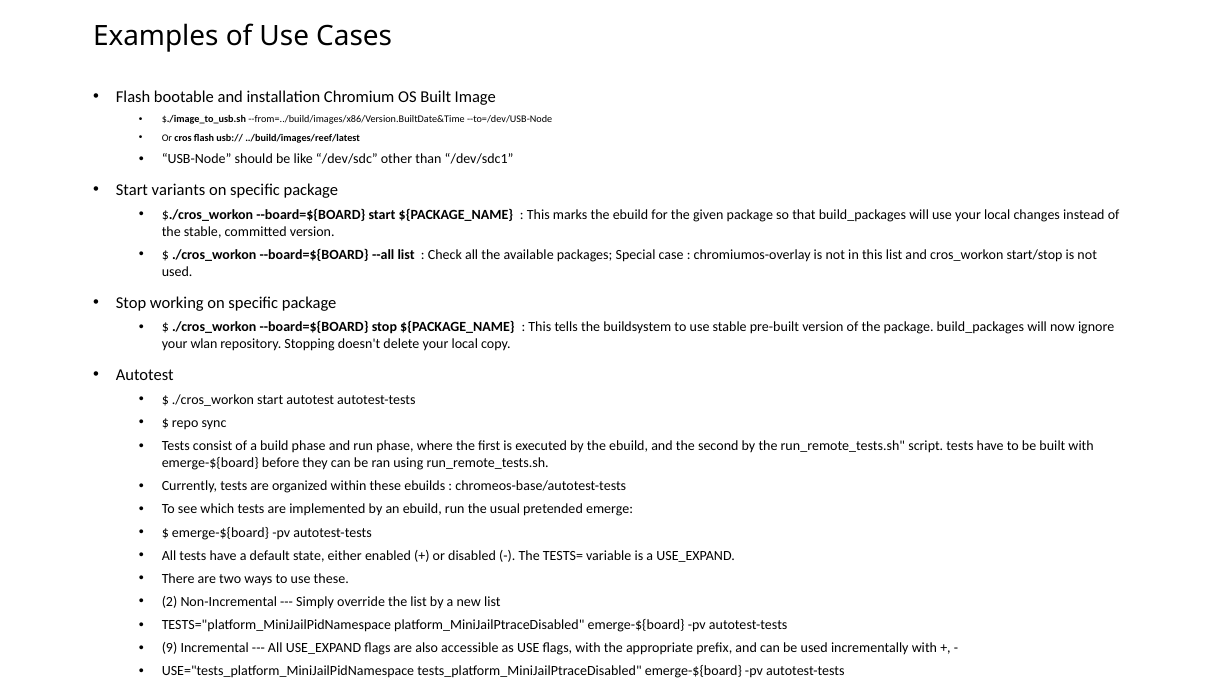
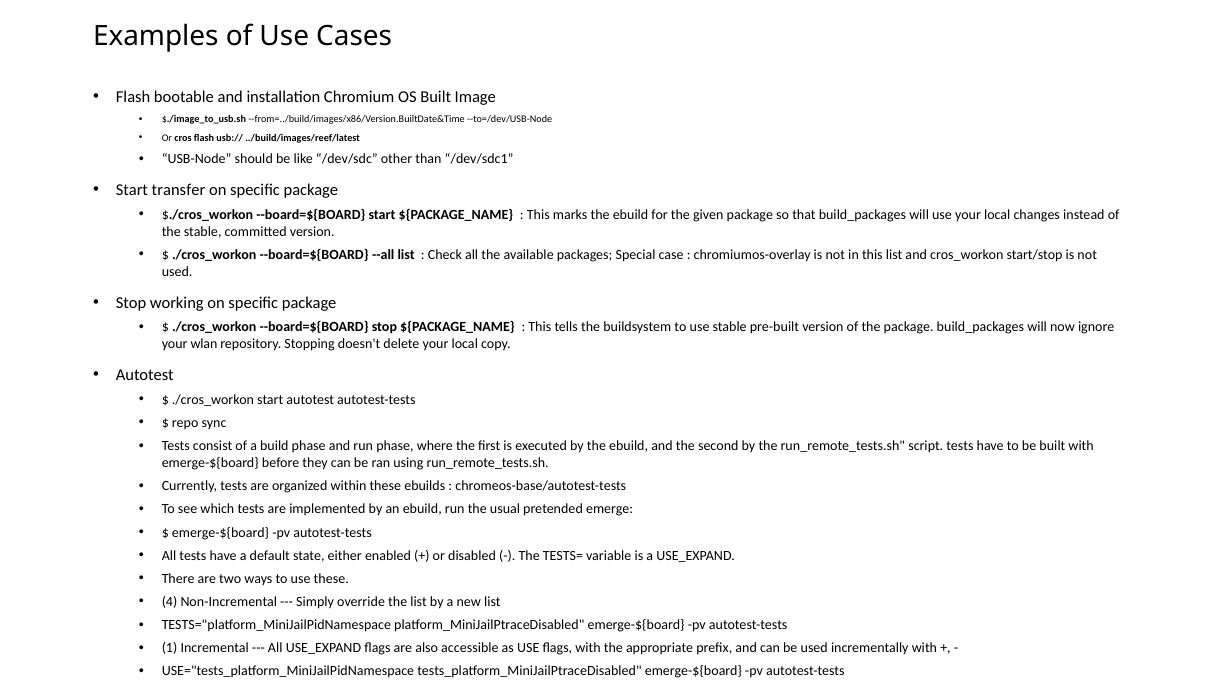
variants: variants -> transfer
2: 2 -> 4
9: 9 -> 1
